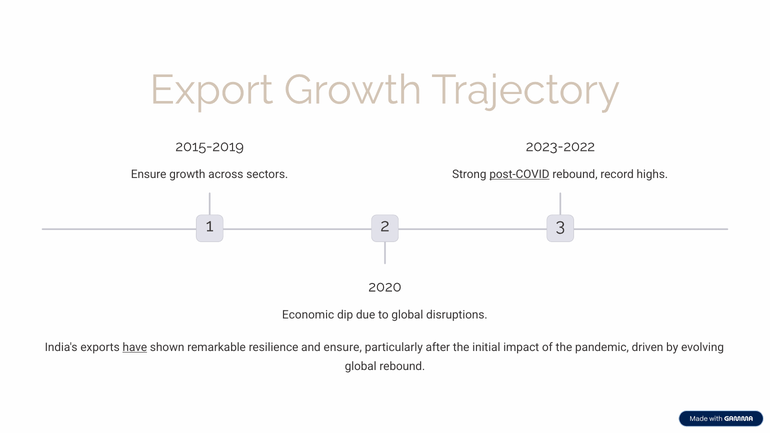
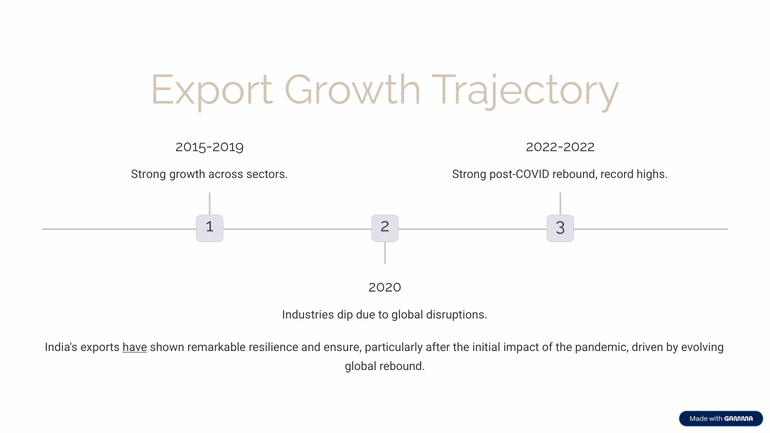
2023-2022: 2023-2022 -> 2022-2022
Ensure at (149, 174): Ensure -> Strong
post-COVID underline: present -> none
Economic: Economic -> Industries
